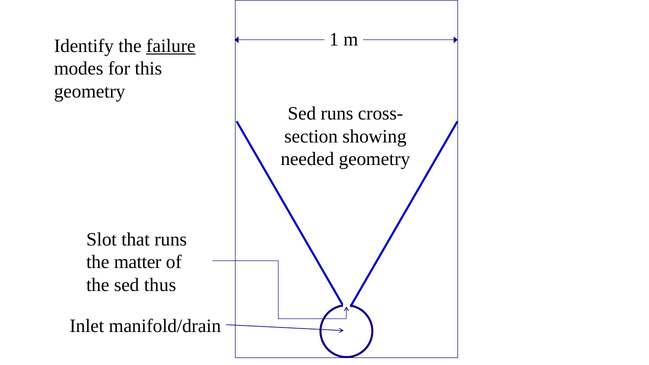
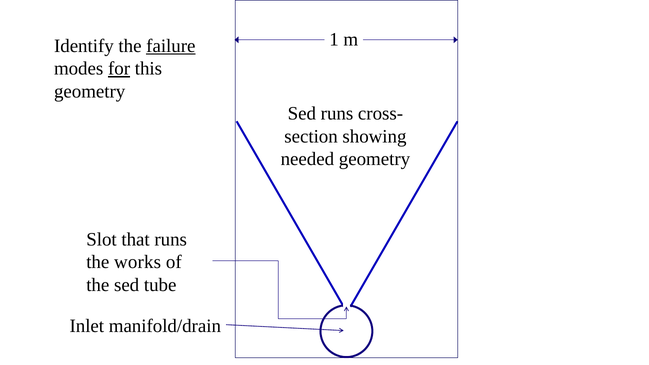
for underline: none -> present
matter: matter -> works
thus: thus -> tube
